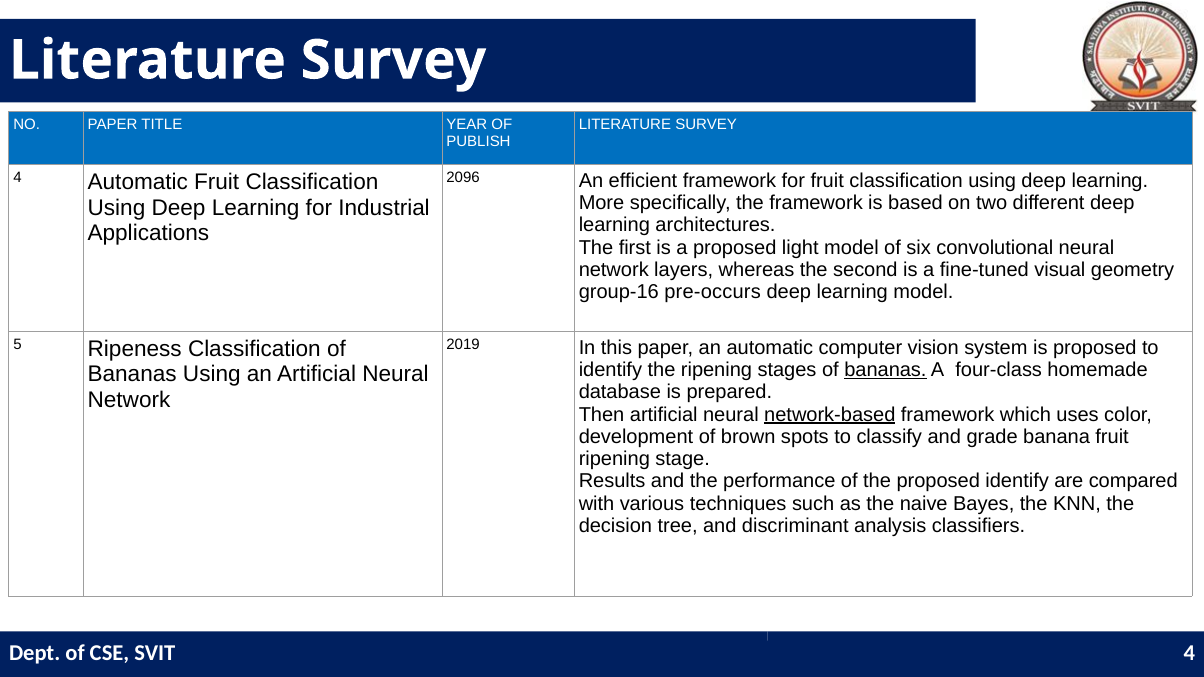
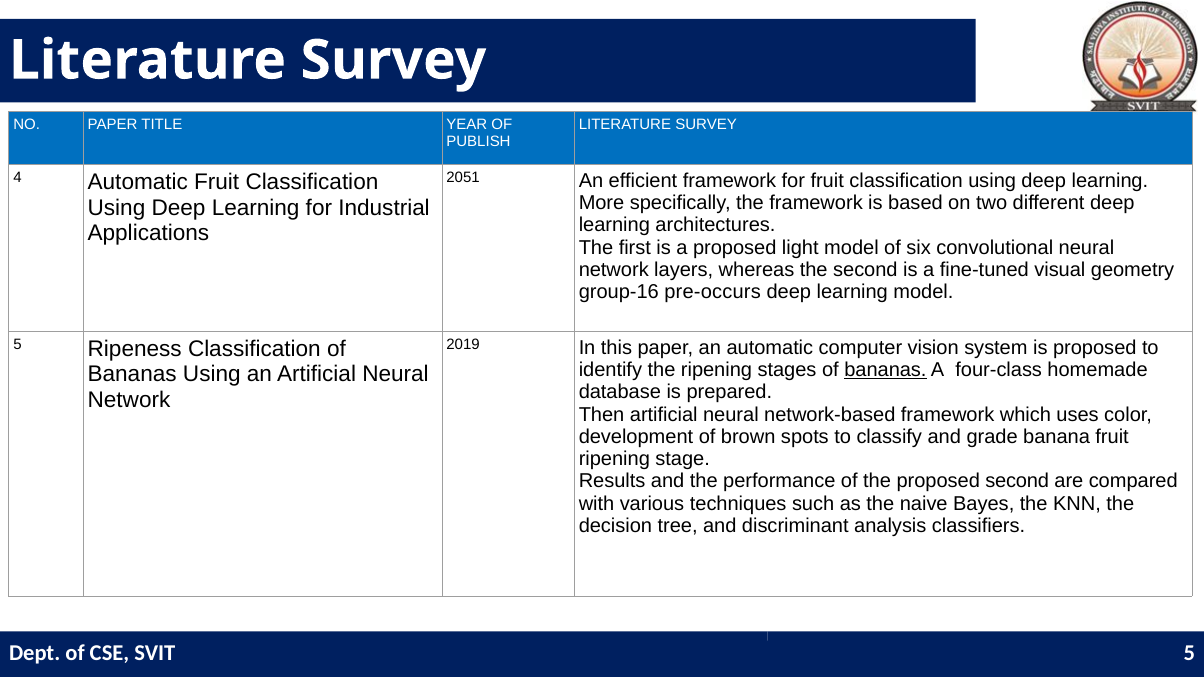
2096: 2096 -> 2051
network-based underline: present -> none
proposed identify: identify -> second
4 at (1189, 653): 4 -> 5
